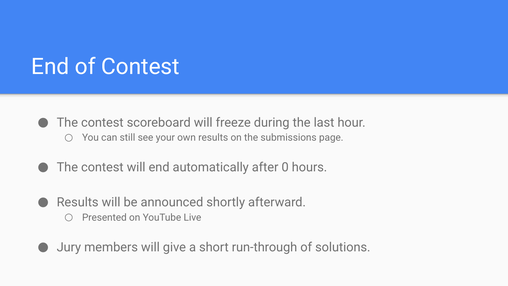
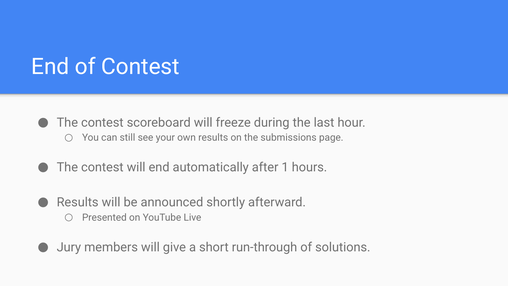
0: 0 -> 1
